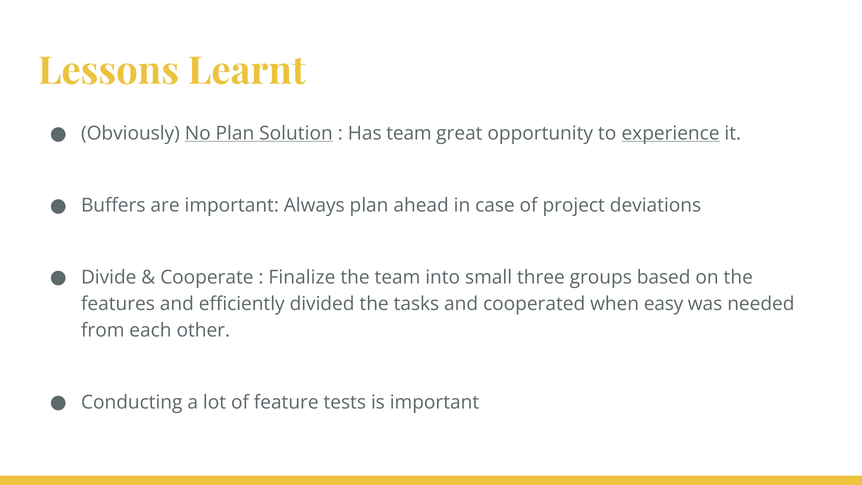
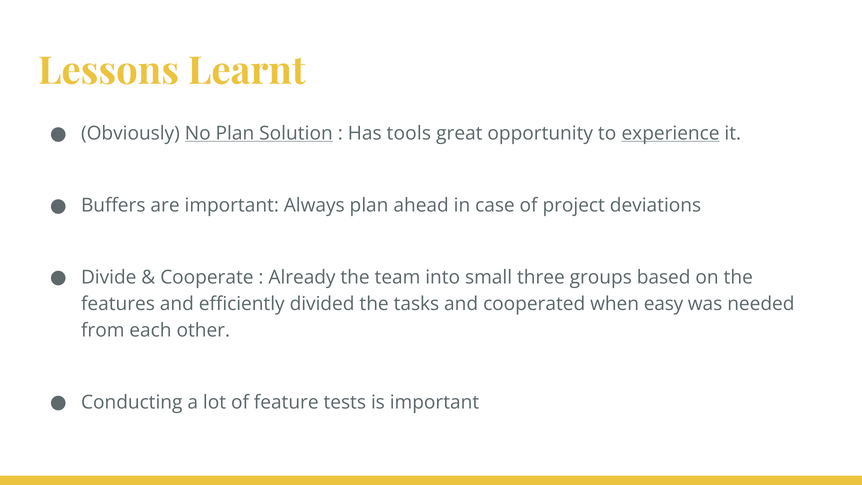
Has team: team -> tools
Finalize: Finalize -> Already
